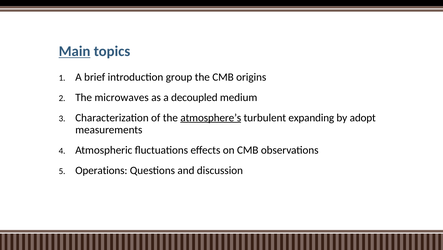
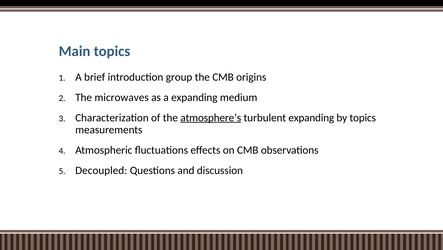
Main underline: present -> none
a decoupled: decoupled -> expanding
by adopt: adopt -> topics
Operations: Operations -> Decoupled
